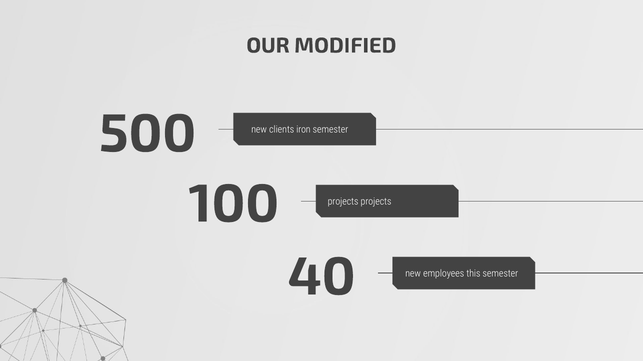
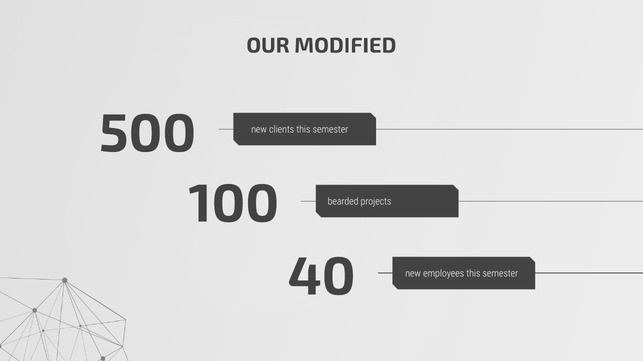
clients iron: iron -> this
projects at (343, 202): projects -> bearded
